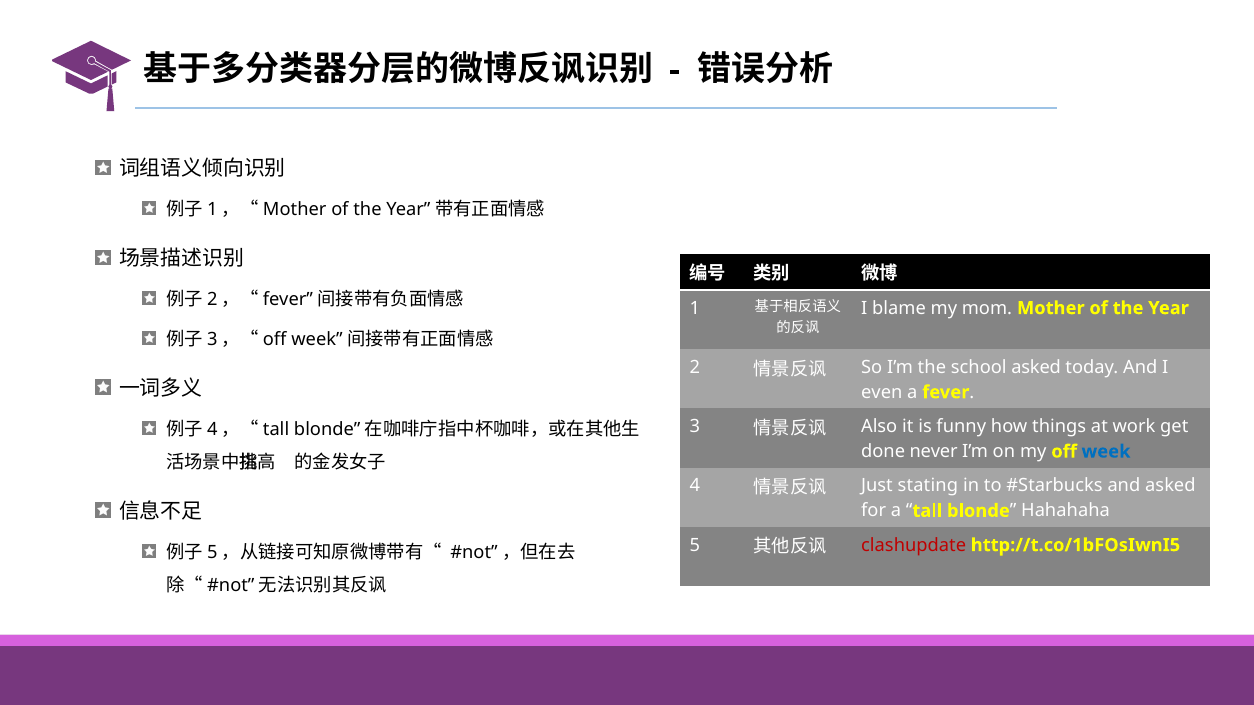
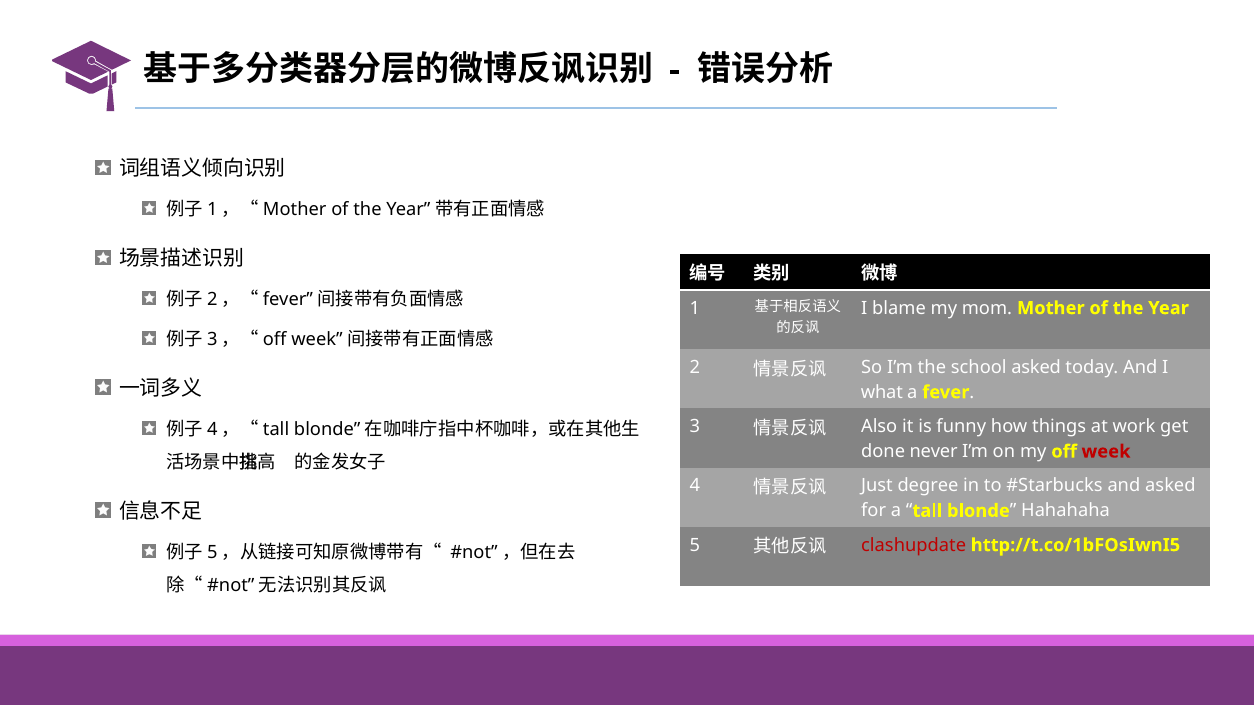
even: even -> what
week at (1106, 452) colour: blue -> red
stating: stating -> degree
